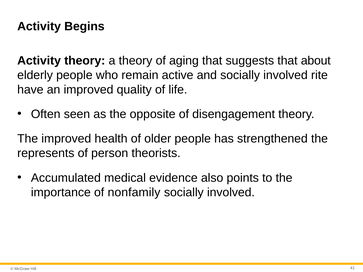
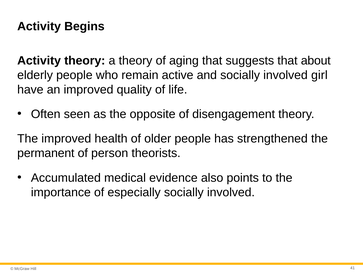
rite: rite -> girl
represents: represents -> permanent
nonfamily: nonfamily -> especially
